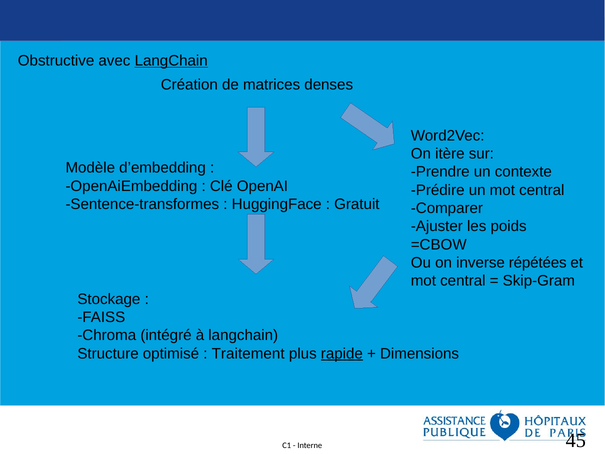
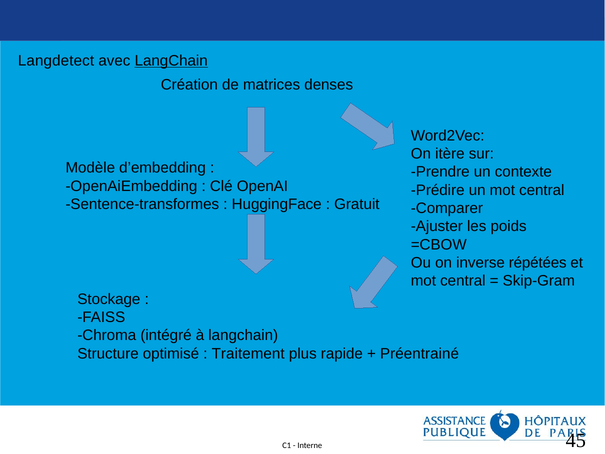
Obstructive: Obstructive -> Langdetect
rapide underline: present -> none
Dimensions: Dimensions -> Préentrainé
